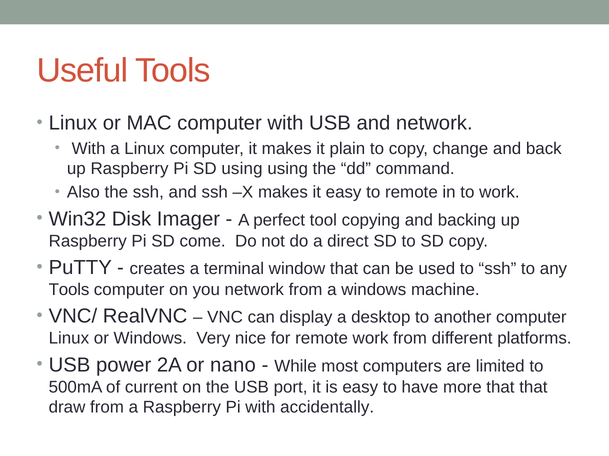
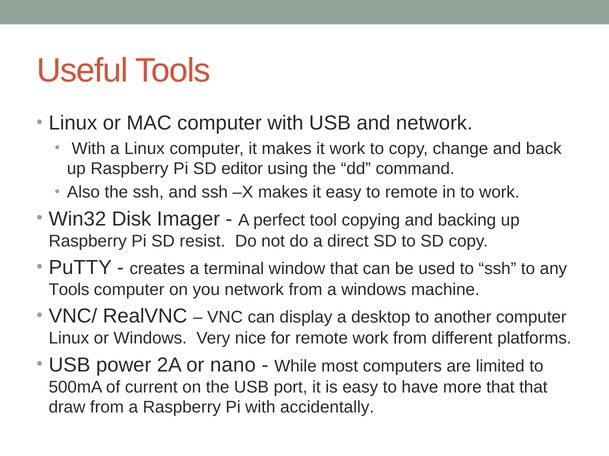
it plain: plain -> work
SD using: using -> editor
come: come -> resist
